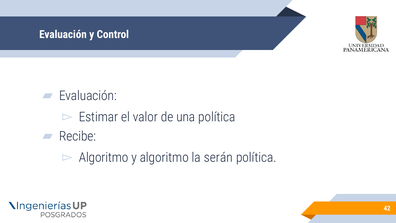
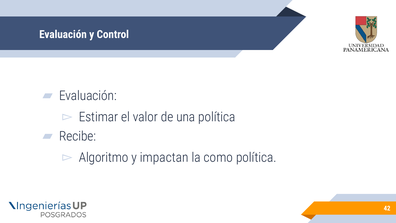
y algoritmo: algoritmo -> impactan
serán: serán -> como
